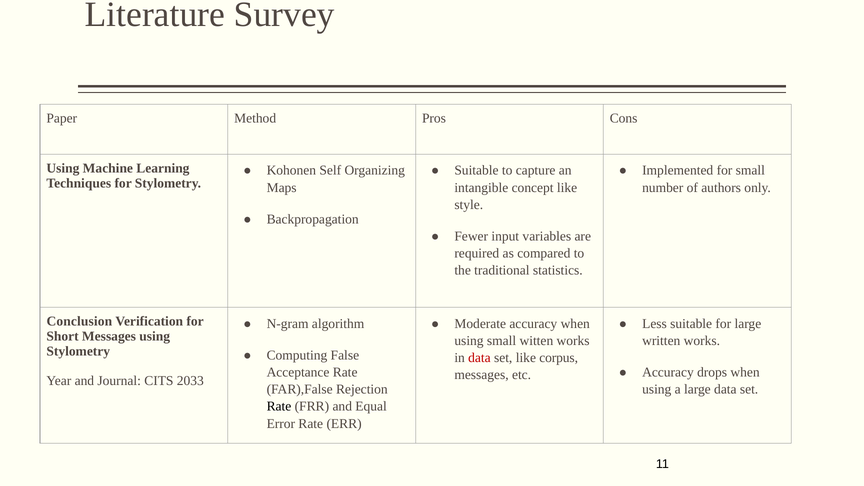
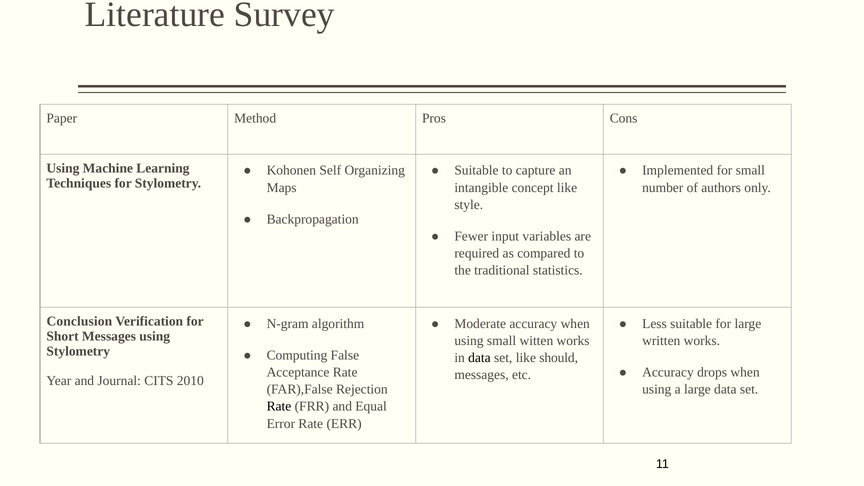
data at (479, 358) colour: red -> black
corpus: corpus -> should
2033: 2033 -> 2010
